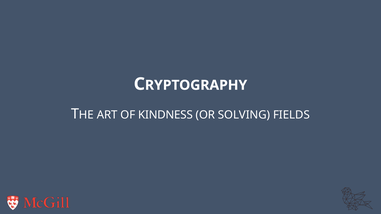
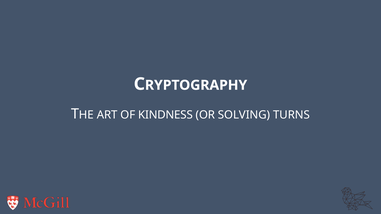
FIELDS: FIELDS -> TURNS
